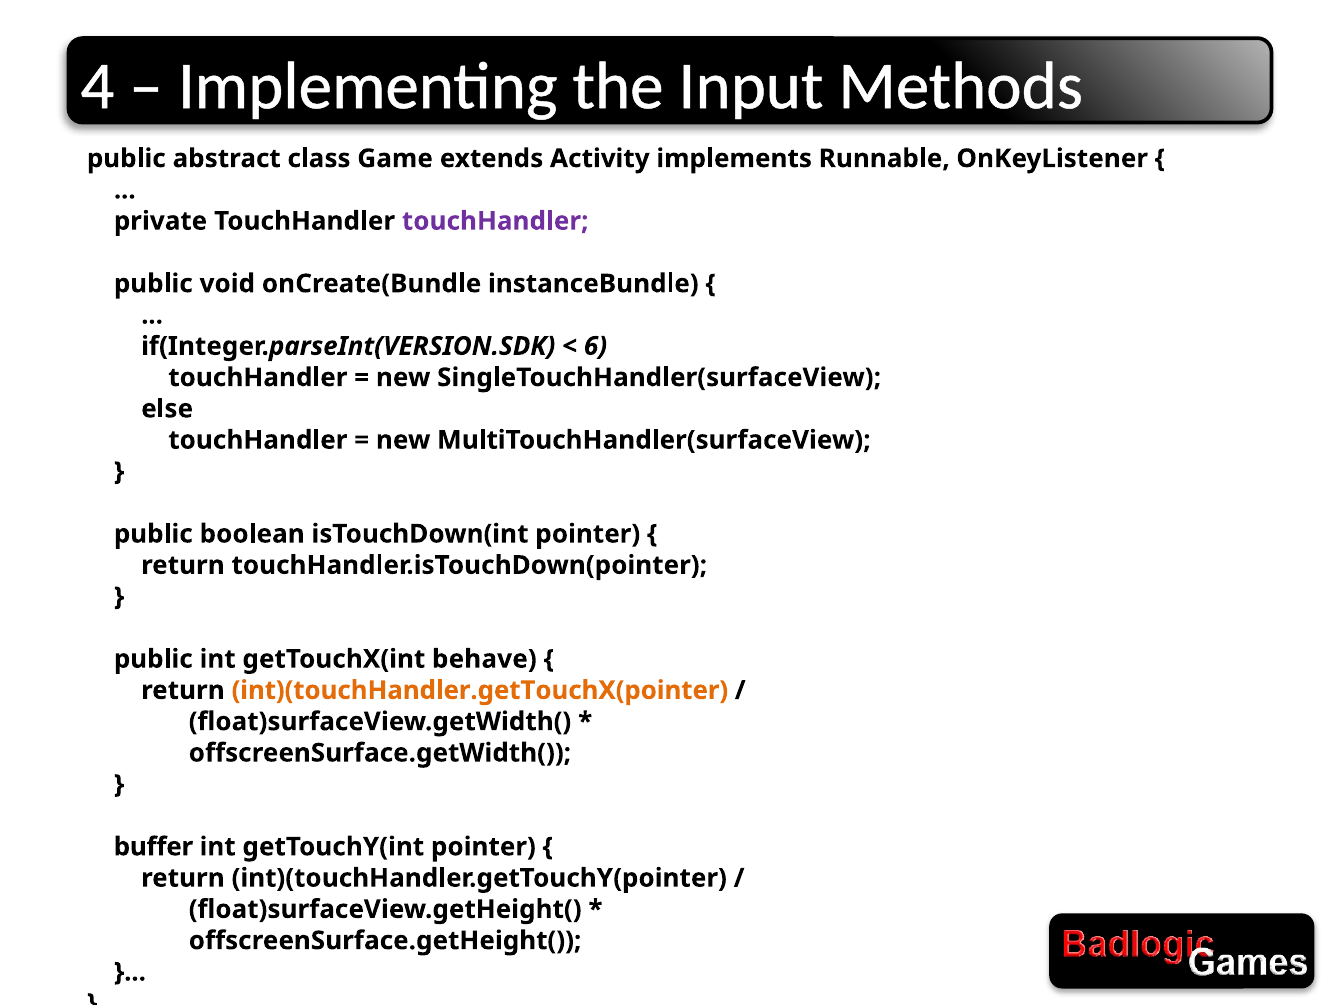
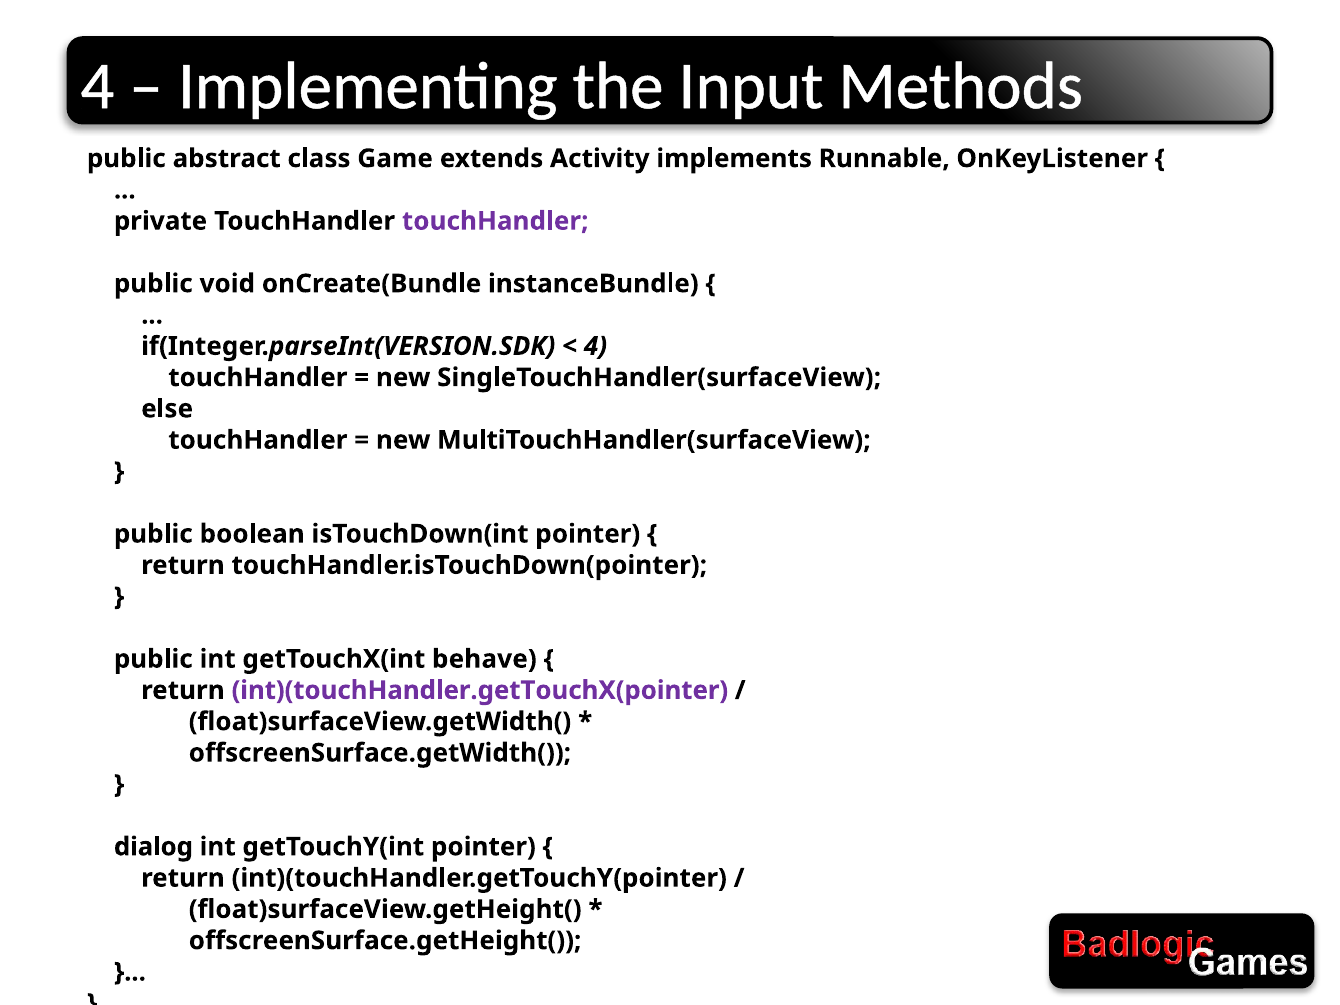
6 at (596, 346): 6 -> 4
int)(touchHandler.getTouchX(pointer colour: orange -> purple
buffer: buffer -> dialog
